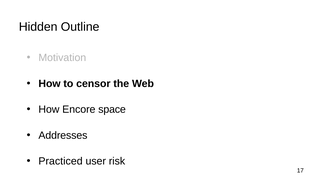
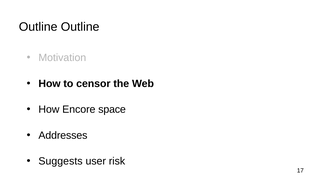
Hidden at (38, 27): Hidden -> Outline
Practiced: Practiced -> Suggests
